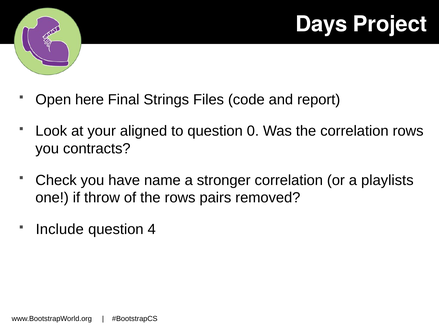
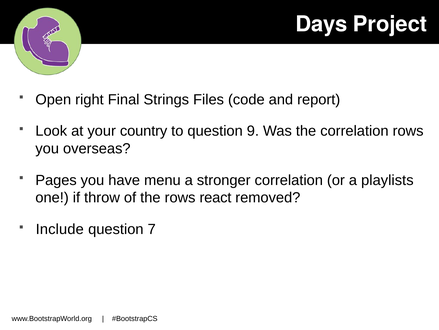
here: here -> right
aligned: aligned -> country
0: 0 -> 9
contracts: contracts -> overseas
Check: Check -> Pages
name: name -> menu
pairs: pairs -> react
4: 4 -> 7
